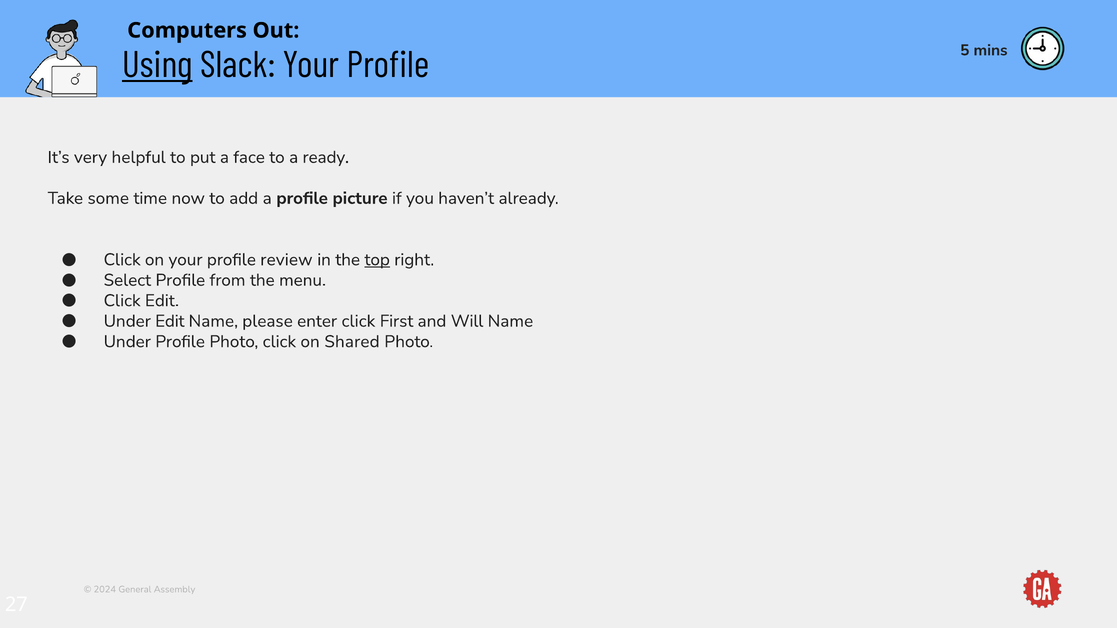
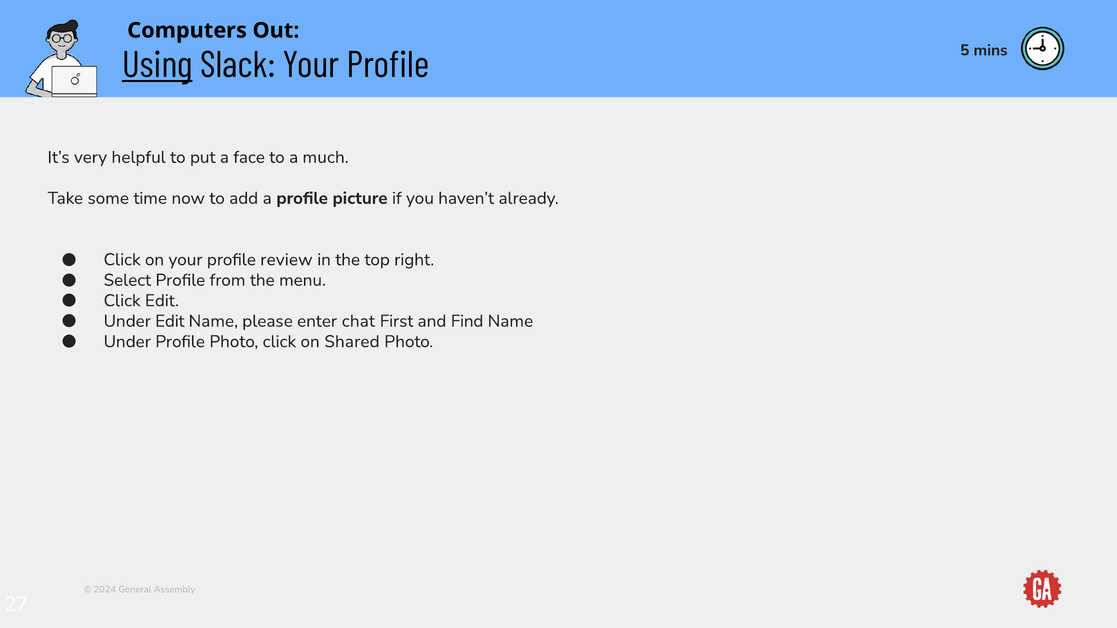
ready: ready -> much
top underline: present -> none
enter click: click -> chat
Will: Will -> Find
